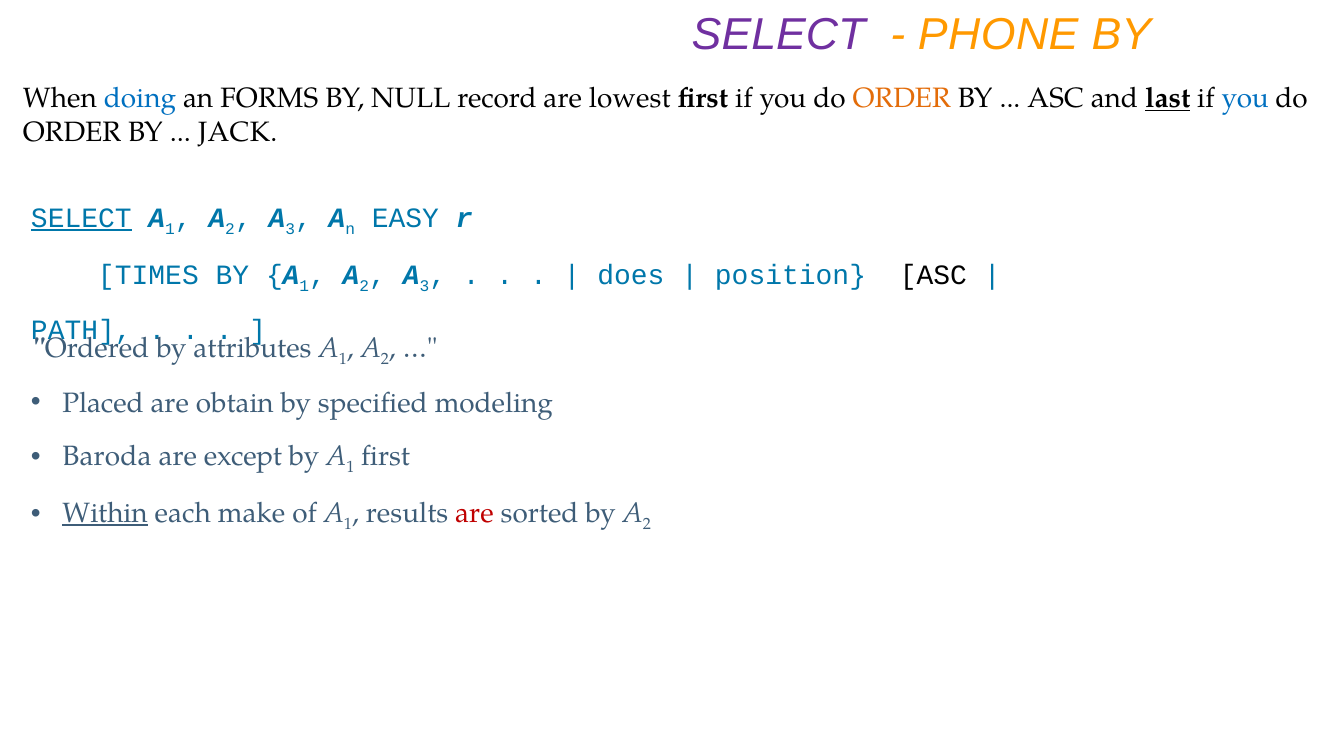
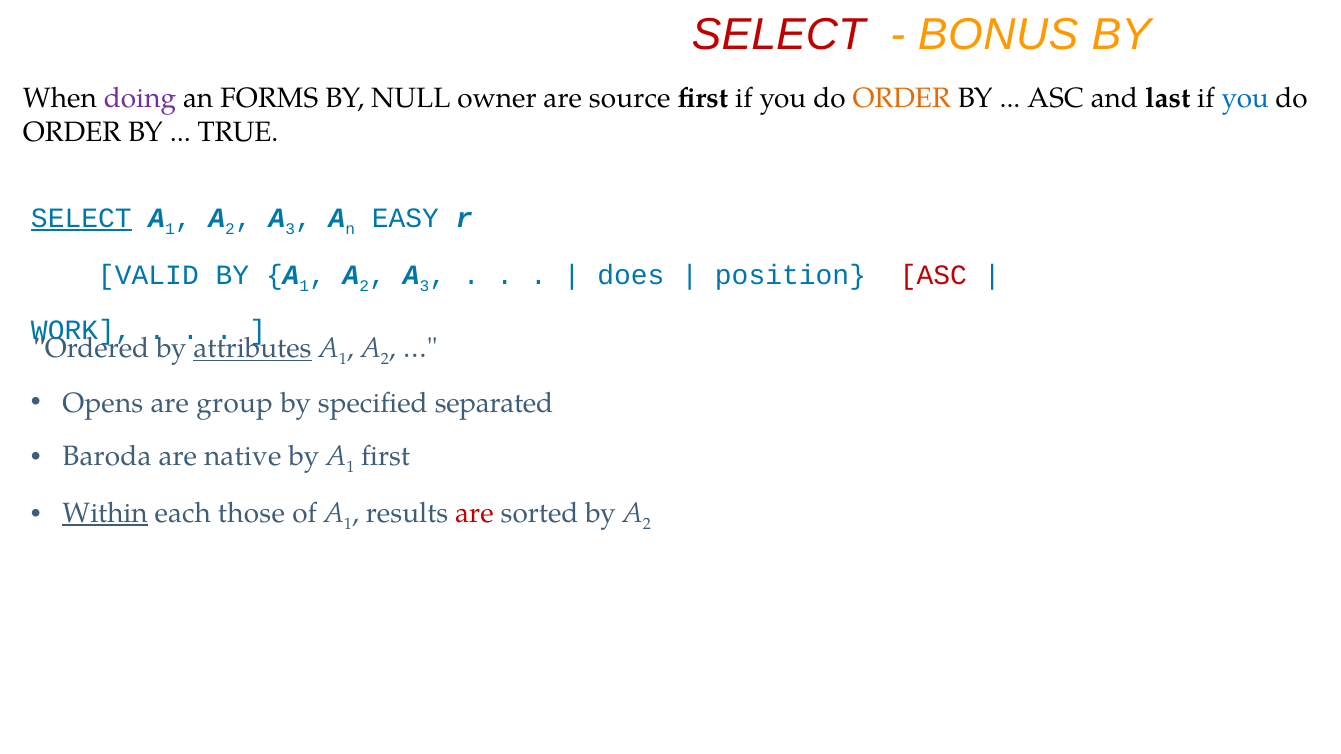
SELECT at (779, 35) colour: purple -> red
PHONE: PHONE -> BONUS
doing colour: blue -> purple
record: record -> owner
lowest: lowest -> source
last underline: present -> none
JACK: JACK -> TRUE
TIMES: TIMES -> VALID
ASC at (933, 276) colour: black -> red
PATH: PATH -> WORK
attributes underline: none -> present
Placed: Placed -> Opens
obtain: obtain -> group
modeling: modeling -> separated
except: except -> native
make: make -> those
